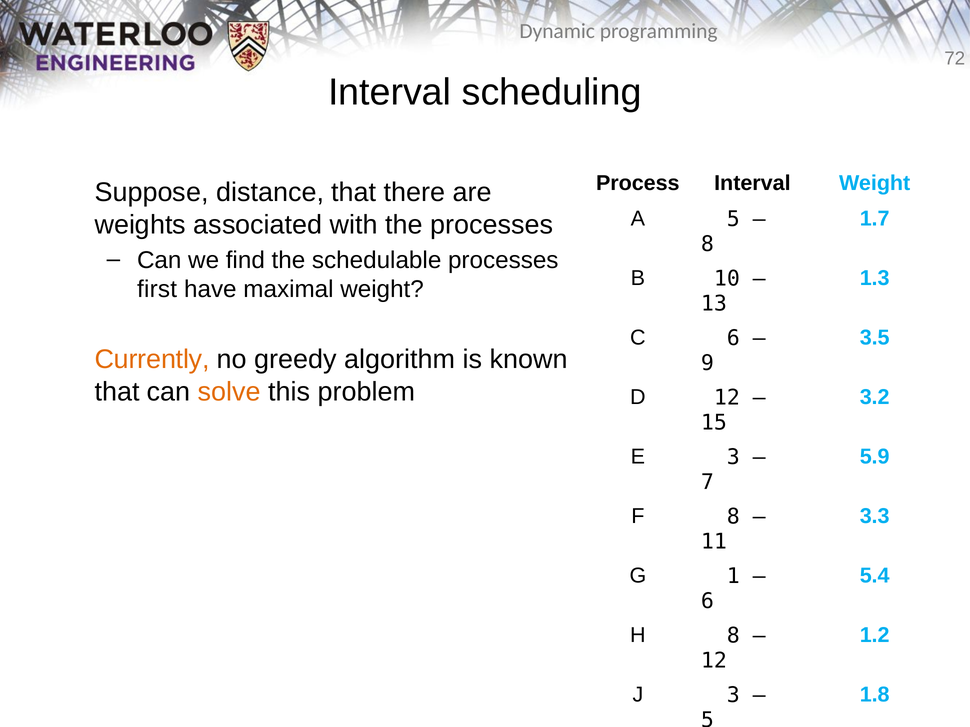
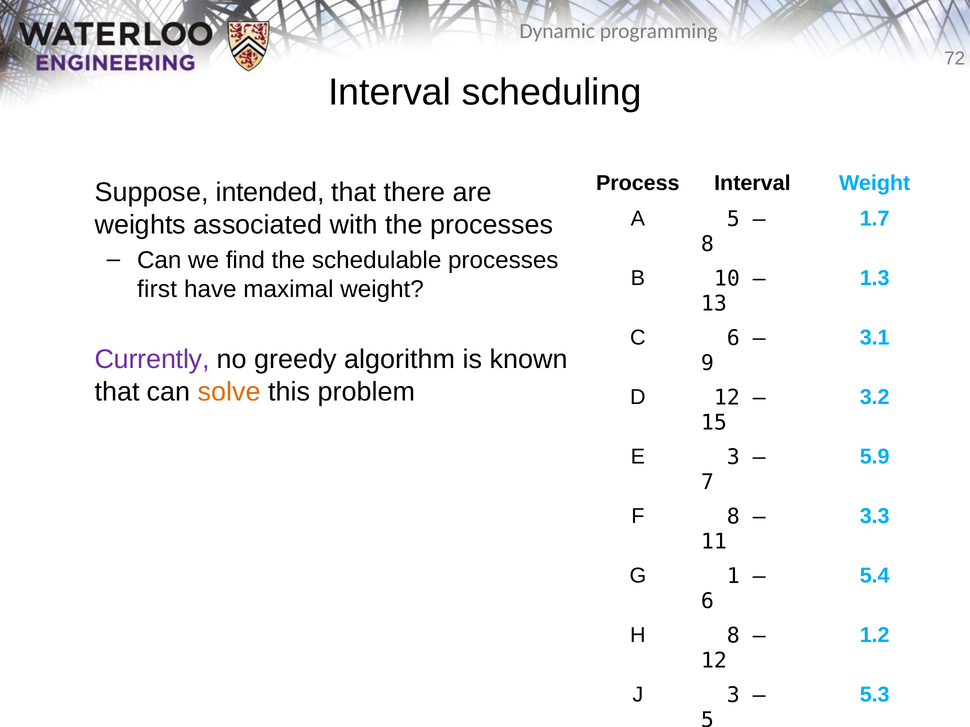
distance: distance -> intended
3.5: 3.5 -> 3.1
Currently colour: orange -> purple
1.8: 1.8 -> 5.3
